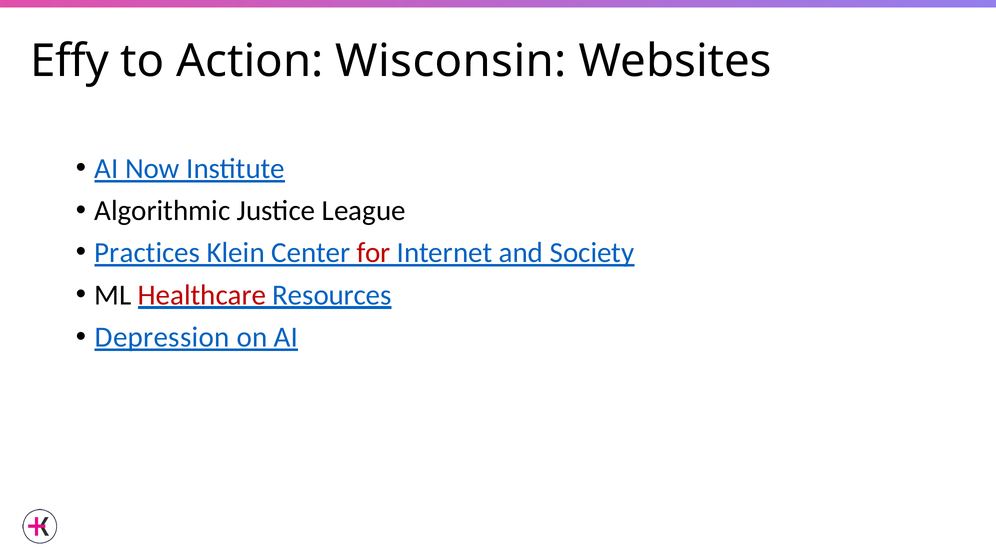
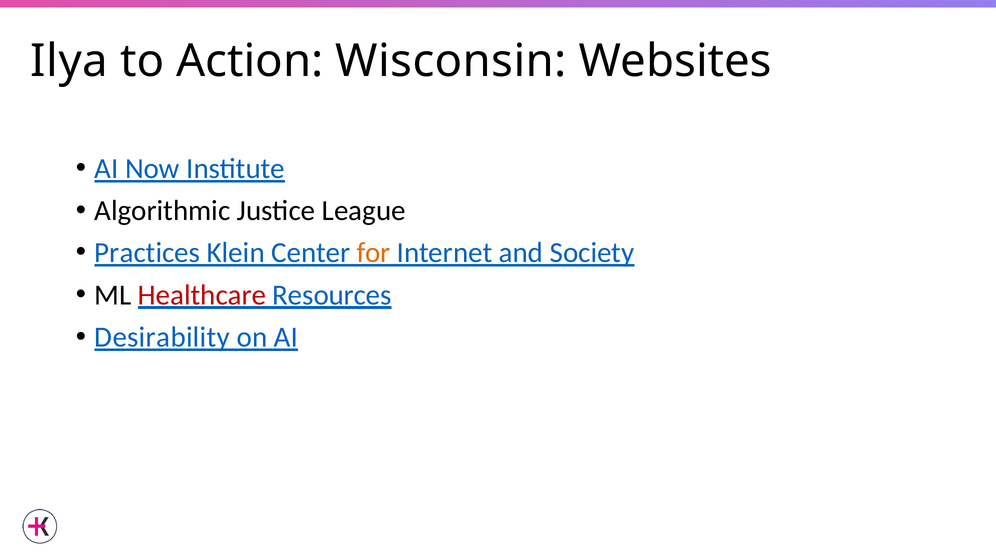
Effy: Effy -> Ilya
for colour: red -> orange
Depression: Depression -> Desirability
